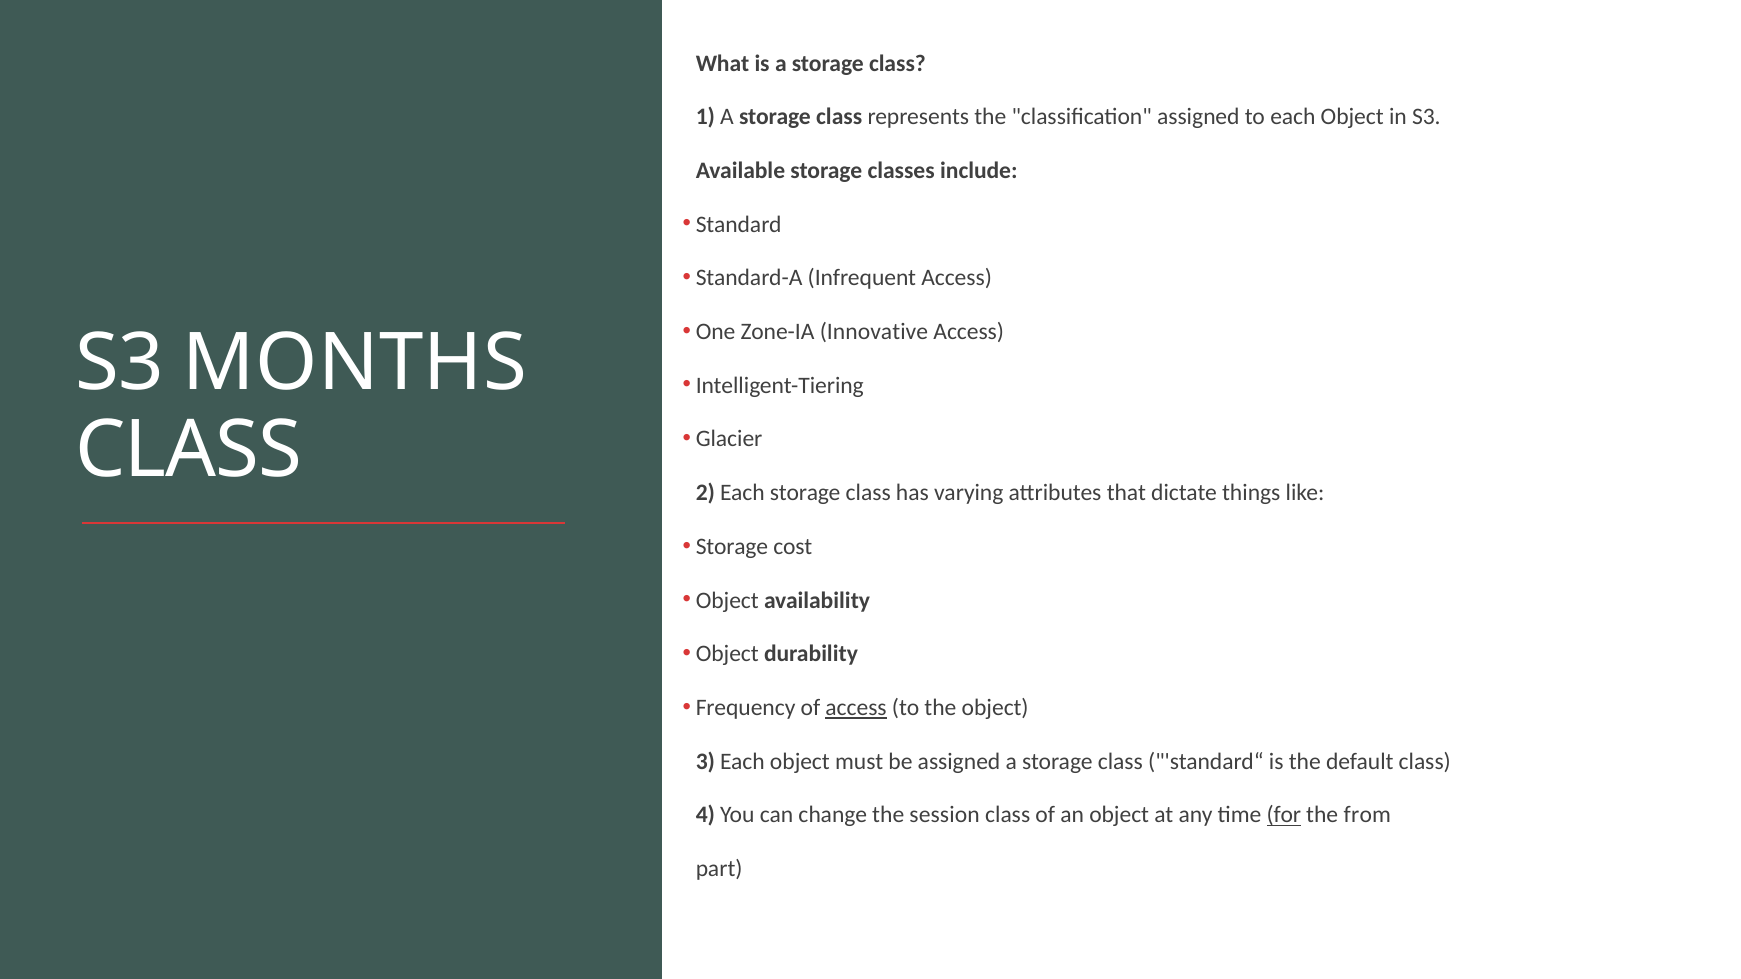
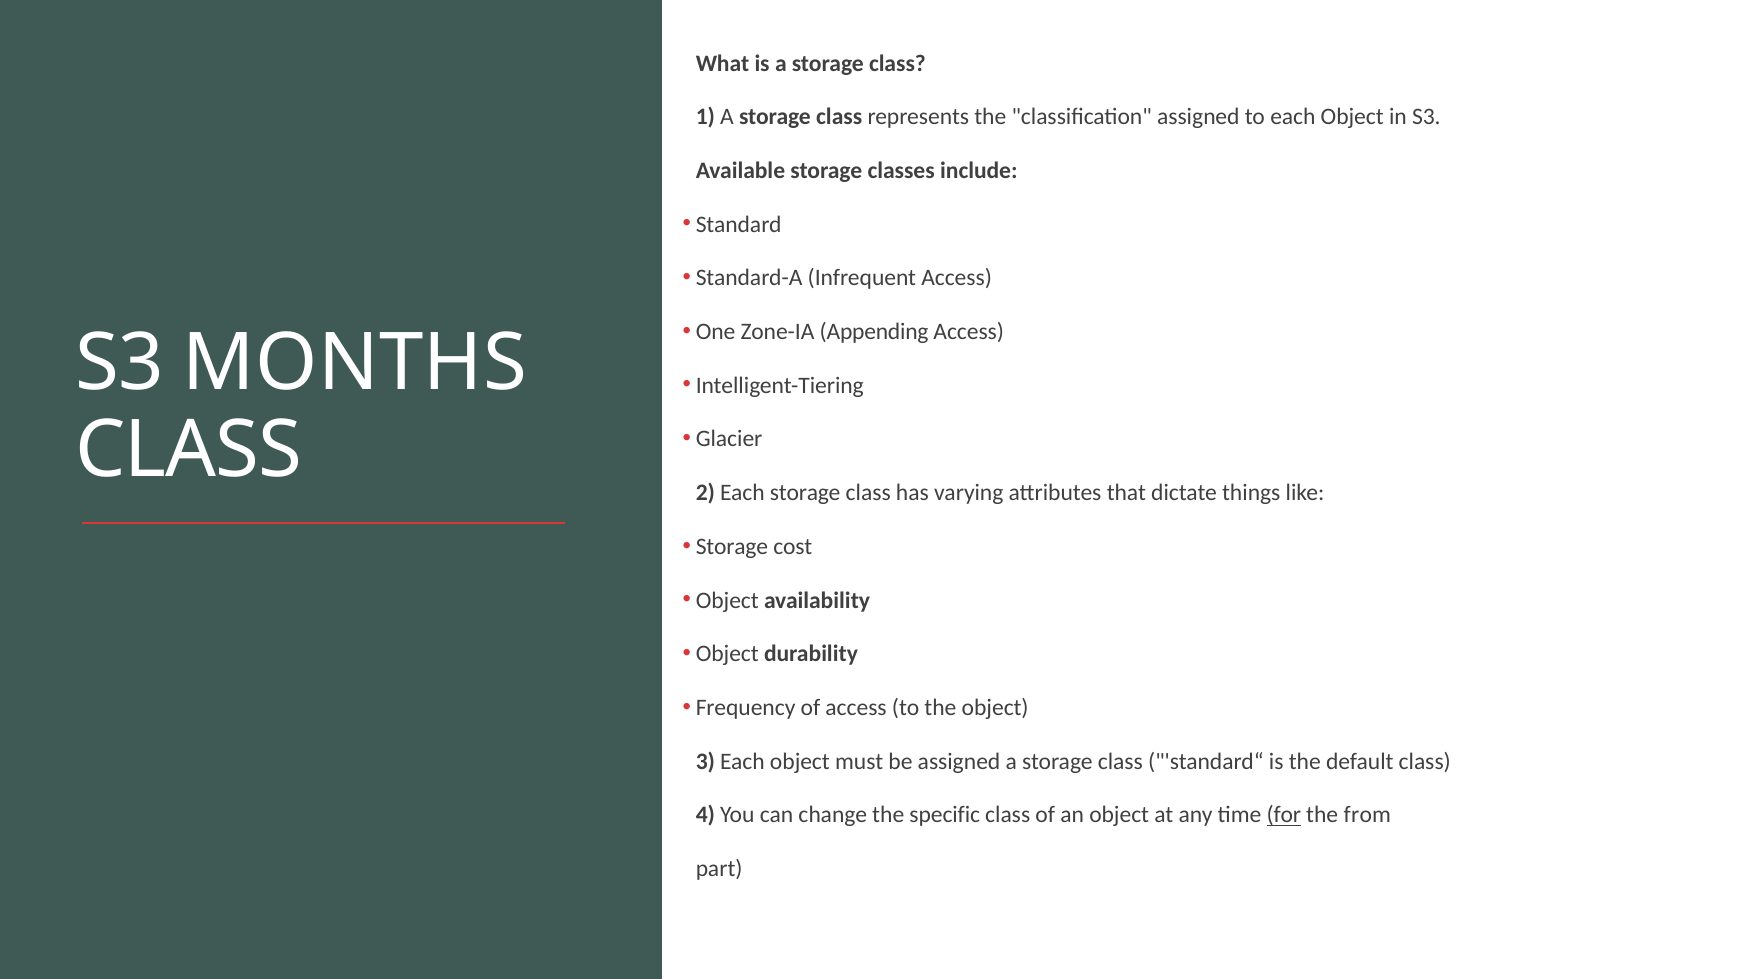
Innovative: Innovative -> Appending
access at (856, 708) underline: present -> none
session: session -> specific
